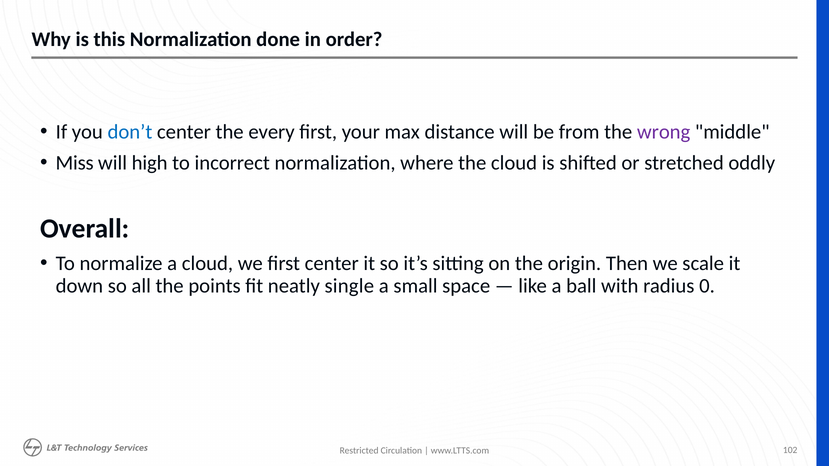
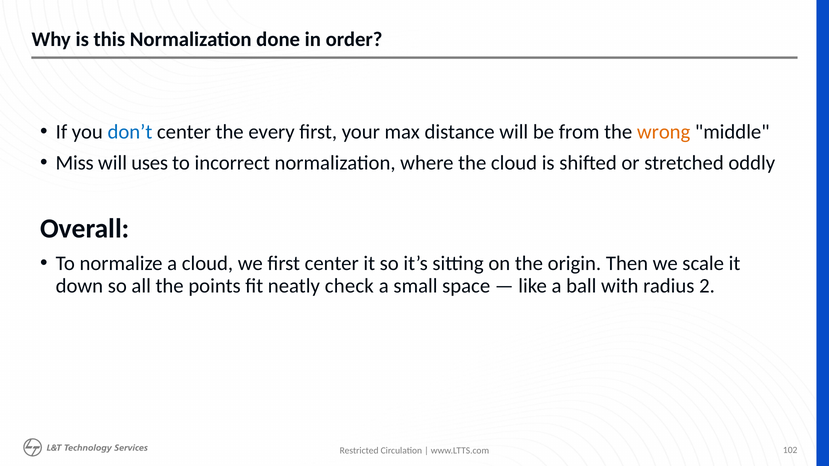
wrong colour: purple -> orange
high: high -> uses
single: single -> check
0: 0 -> 2
